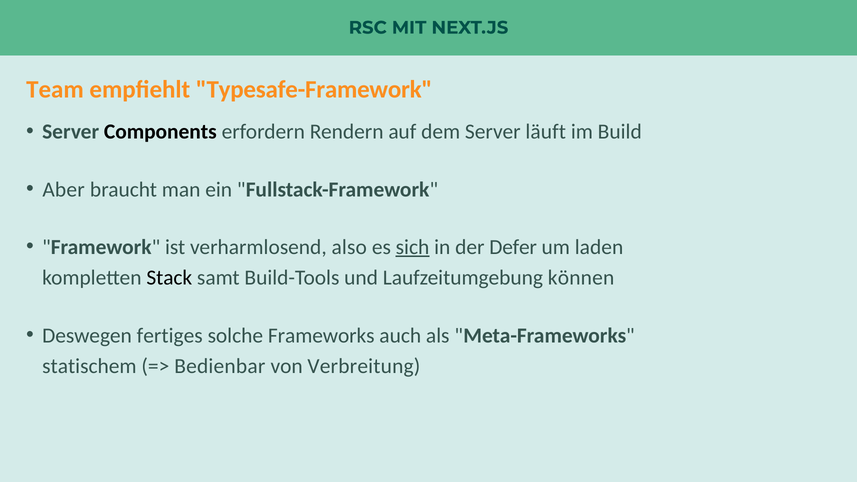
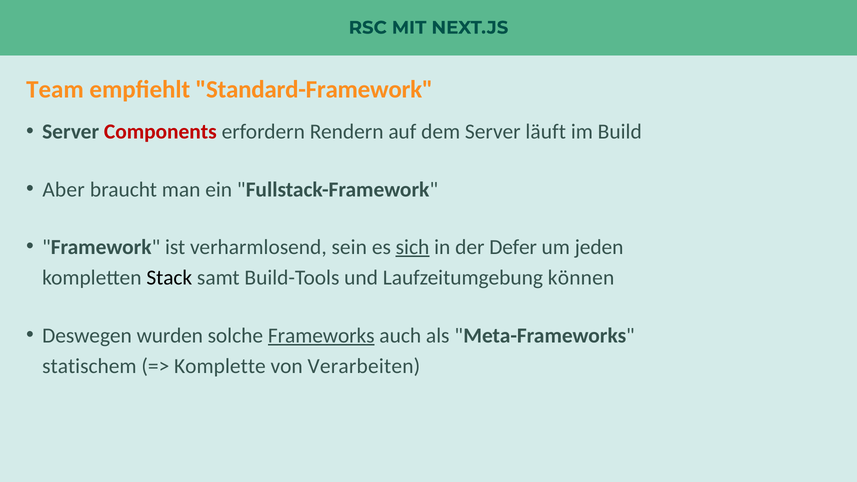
Typesafe-Framework: Typesafe-Framework -> Standard-Framework
Components colour: black -> red
also: also -> sein
laden: laden -> jeden
fertiges: fertiges -> wurden
Frameworks underline: none -> present
Bedienbar: Bedienbar -> Komplette
Verbreitung: Verbreitung -> Verarbeiten
